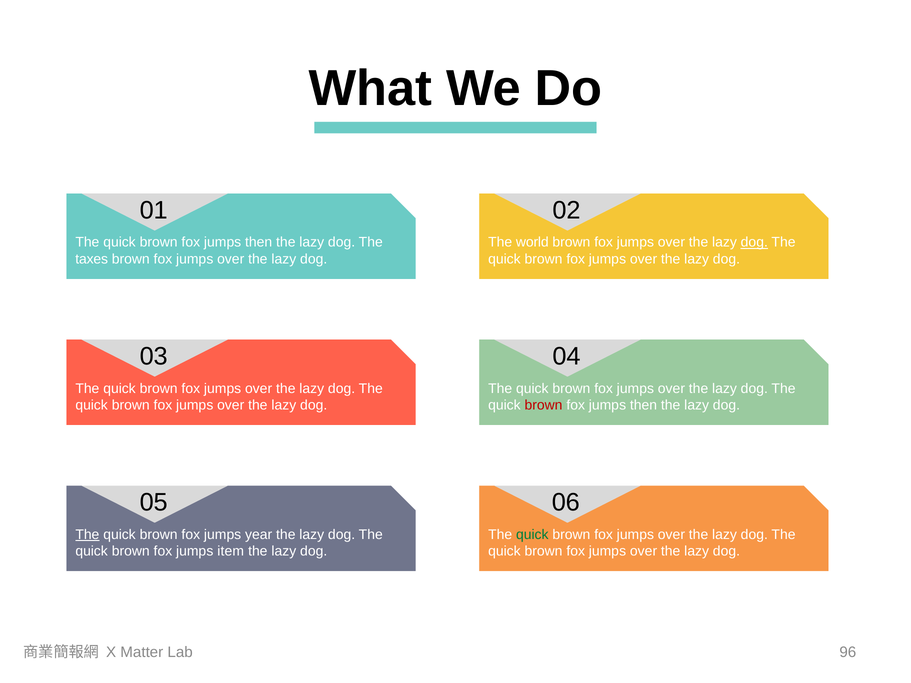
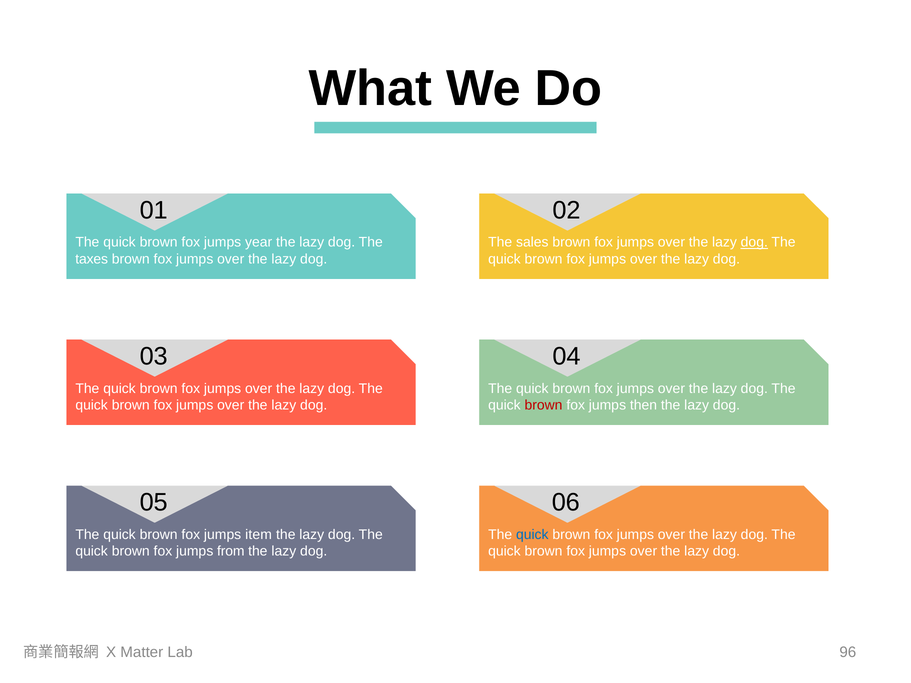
then at (259, 242): then -> year
world: world -> sales
The at (87, 535) underline: present -> none
year: year -> item
quick at (532, 535) colour: green -> blue
item: item -> from
